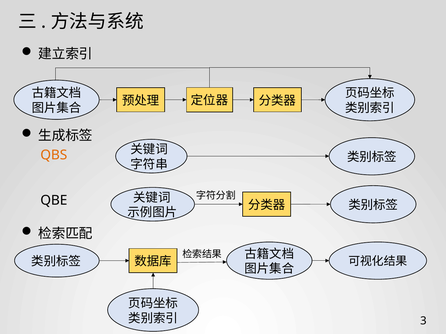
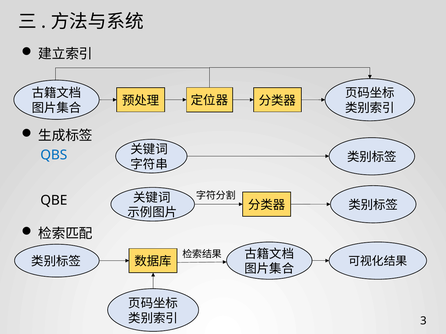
QBS colour: orange -> blue
